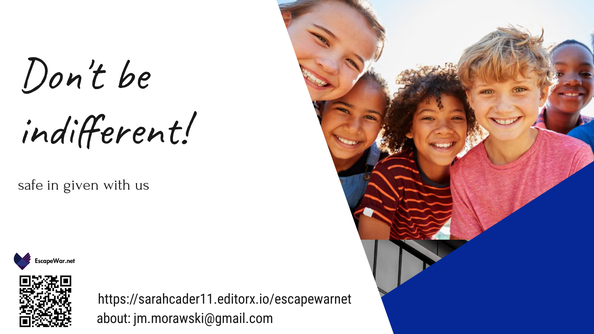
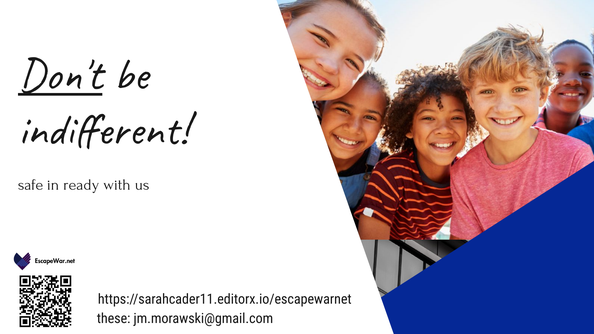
Don't underline: none -> present
given: given -> ready
about: about -> these
